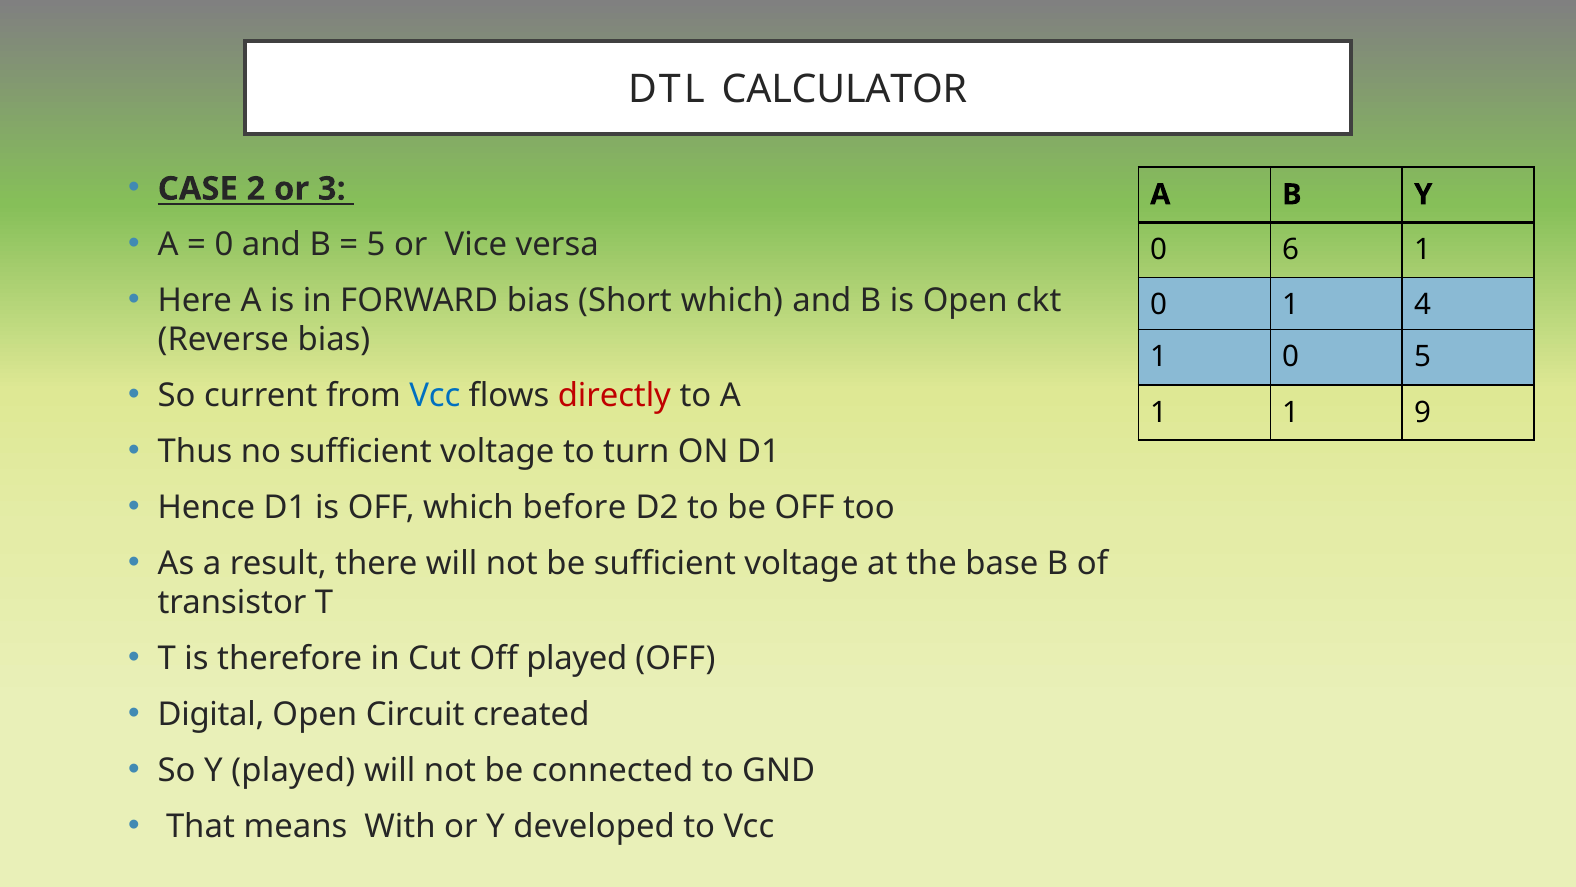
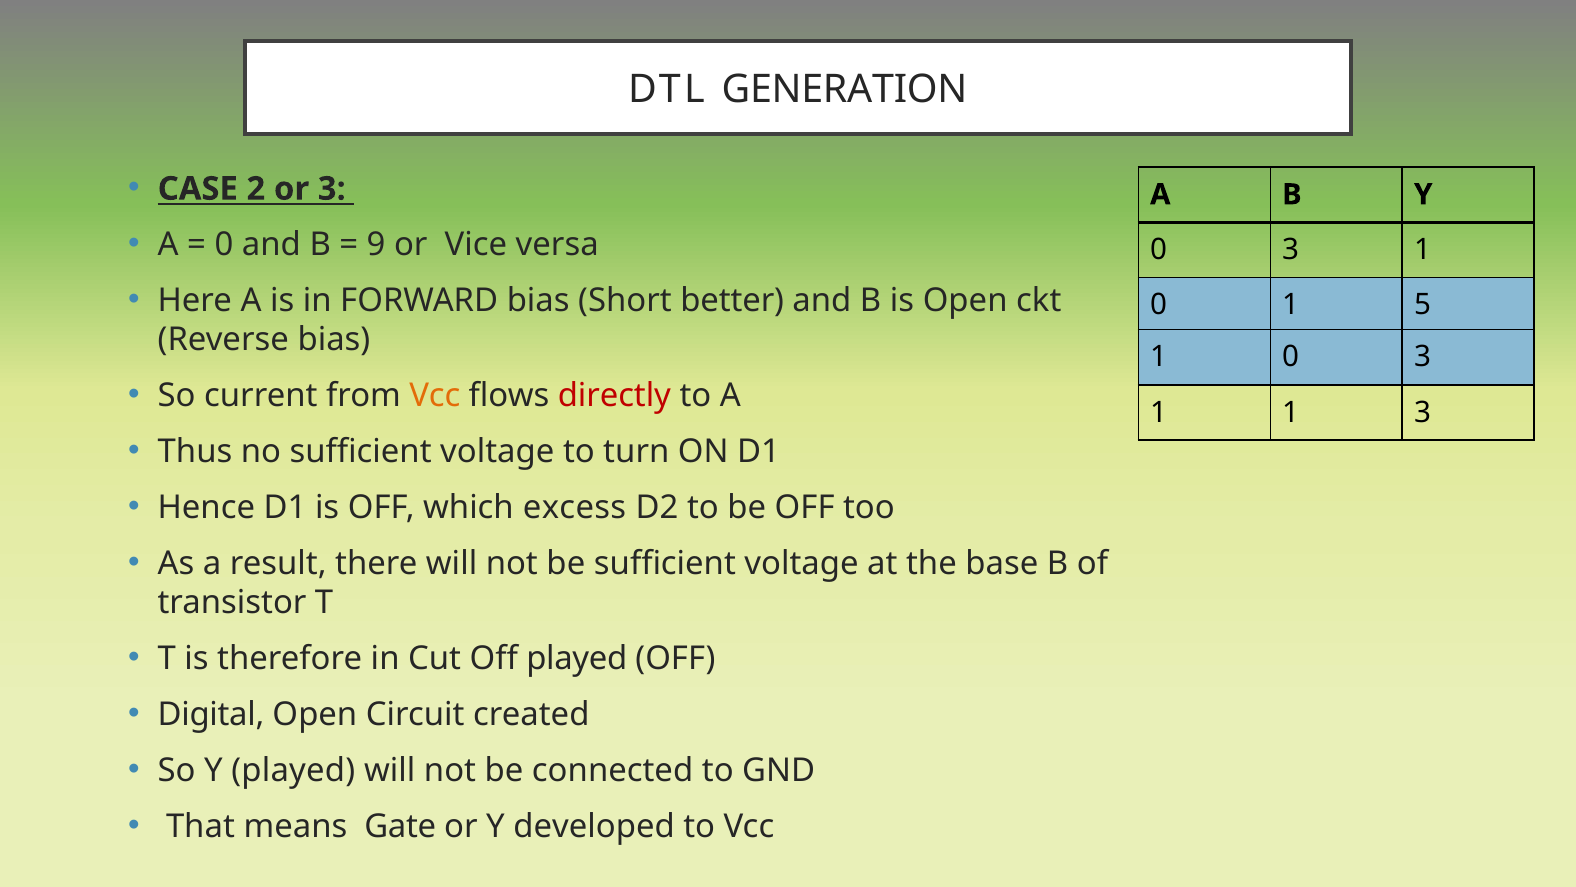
CALCULATOR: CALCULATOR -> GENERATION
5 at (376, 245): 5 -> 9
6 at (1290, 250): 6 -> 3
Short which: which -> better
4: 4 -> 5
1 0 5: 5 -> 3
Vcc at (435, 396) colour: blue -> orange
1 9: 9 -> 3
before: before -> excess
With: With -> Gate
